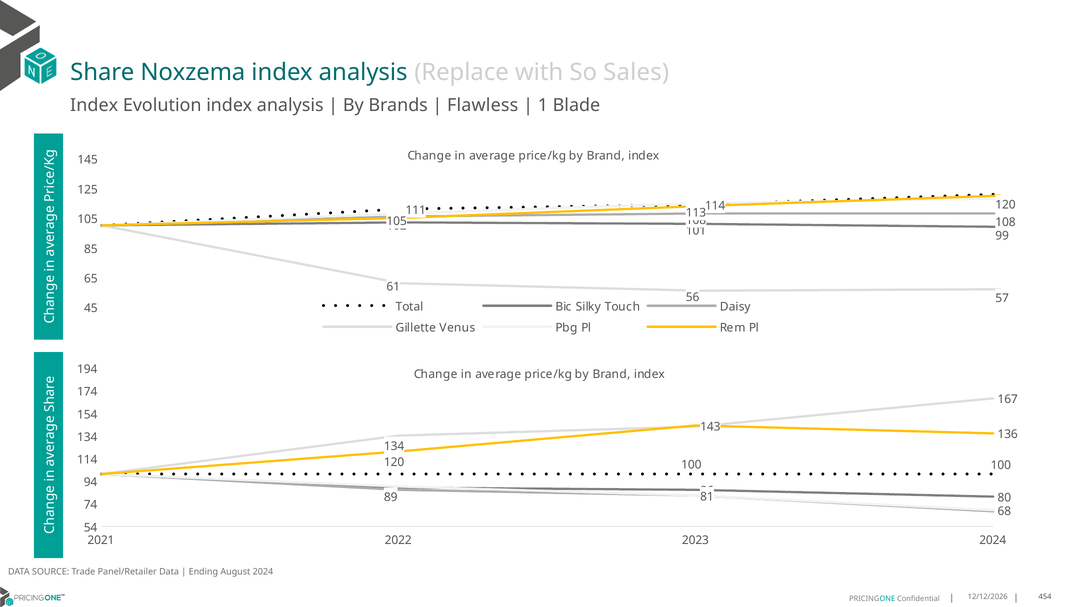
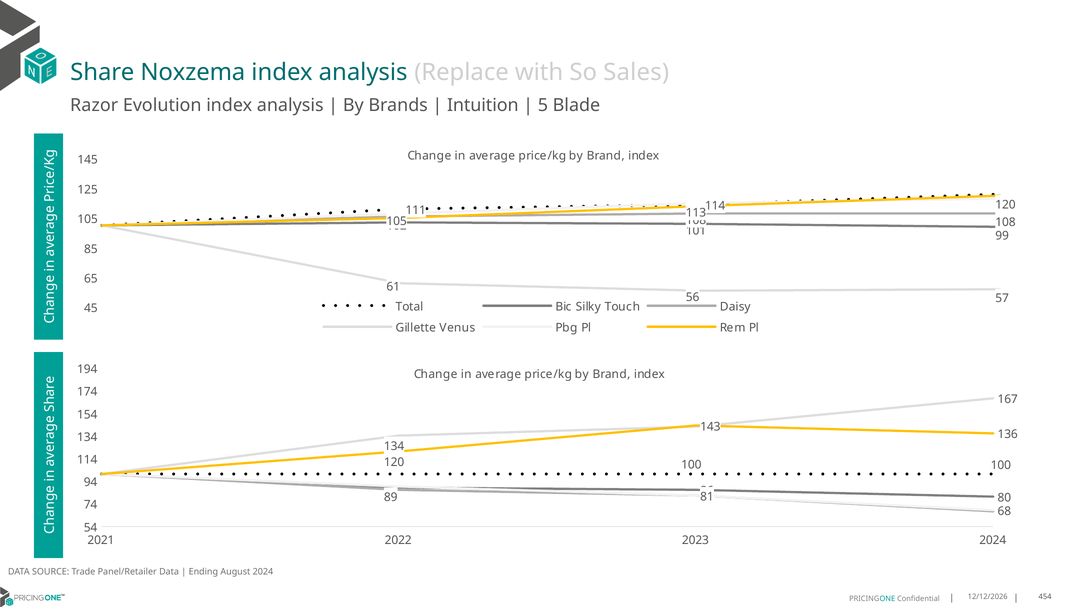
Index at (94, 105): Index -> Razor
Flawless: Flawless -> Intuition
1: 1 -> 5
